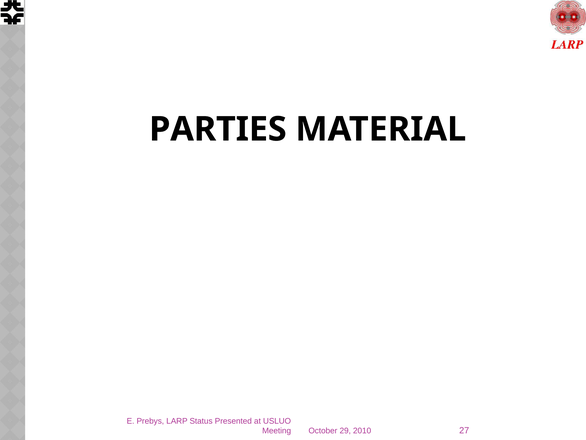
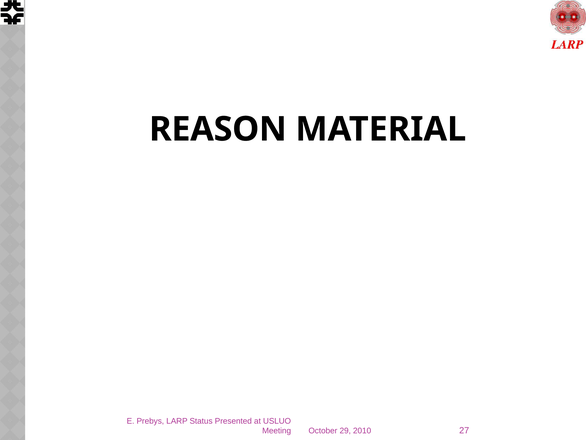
PARTIES: PARTIES -> REASON
